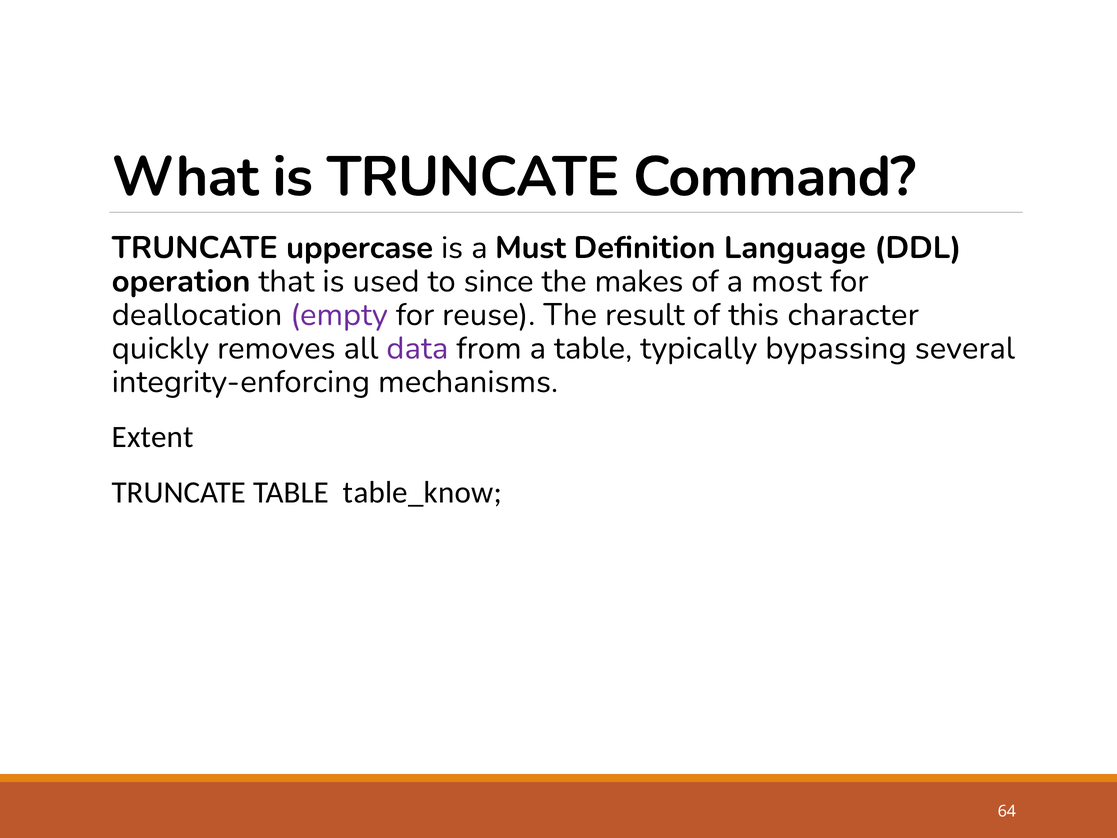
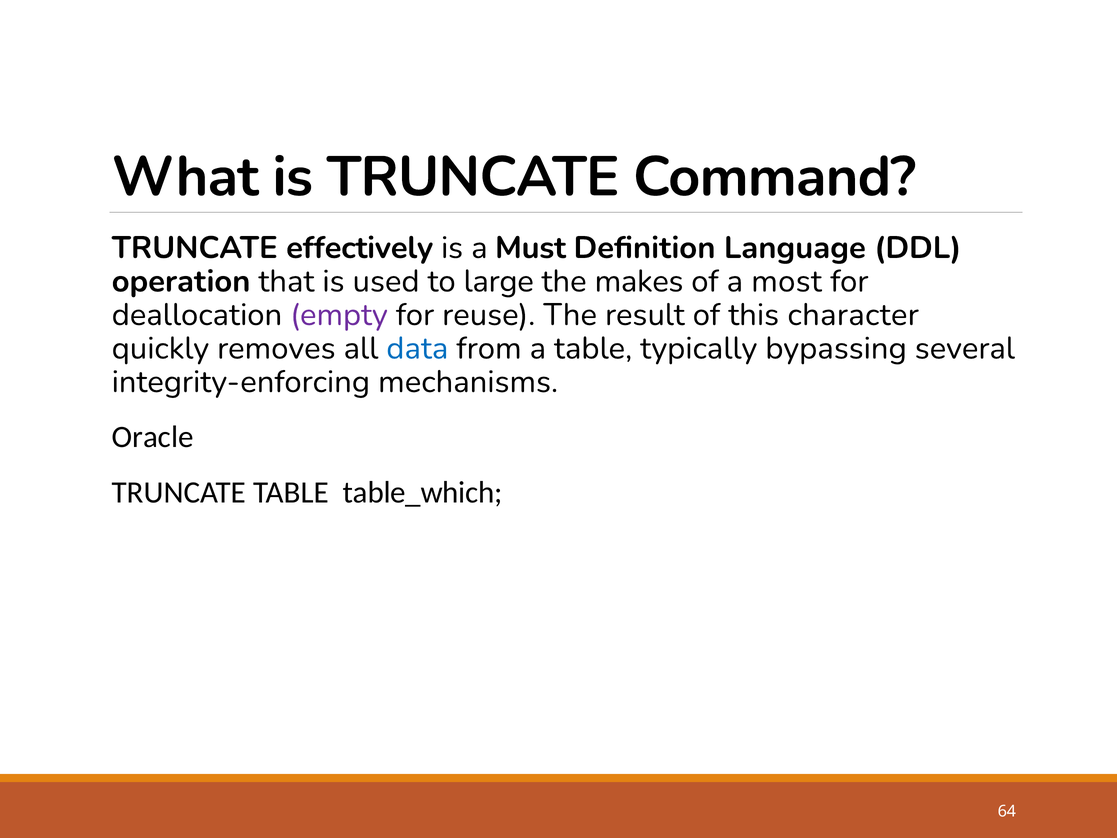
uppercase: uppercase -> effectively
since: since -> large
data colour: purple -> blue
Extent: Extent -> Oracle
table_know: table_know -> table_which
